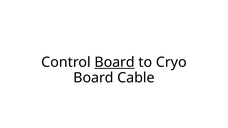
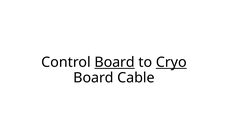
Cryo underline: none -> present
